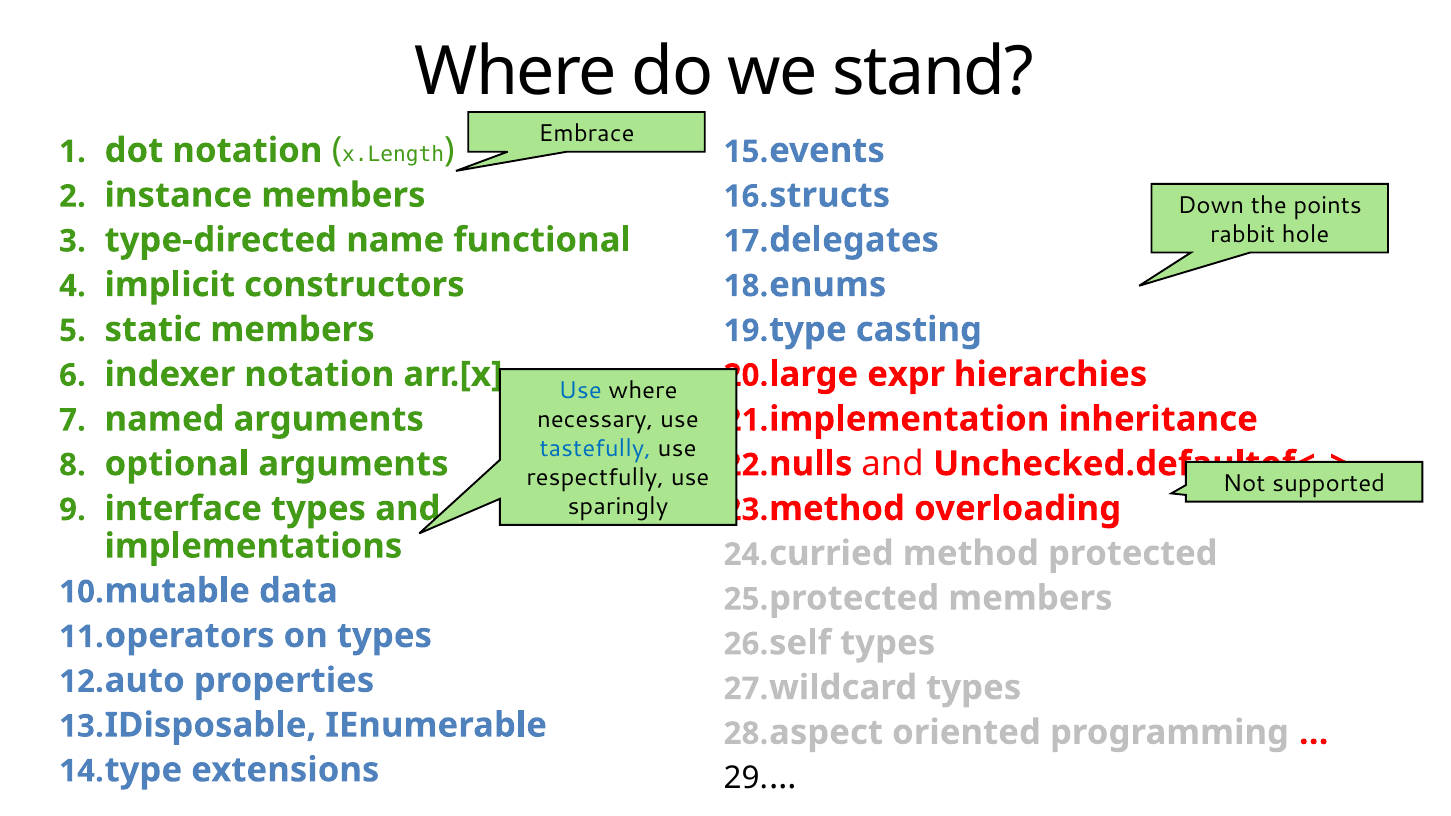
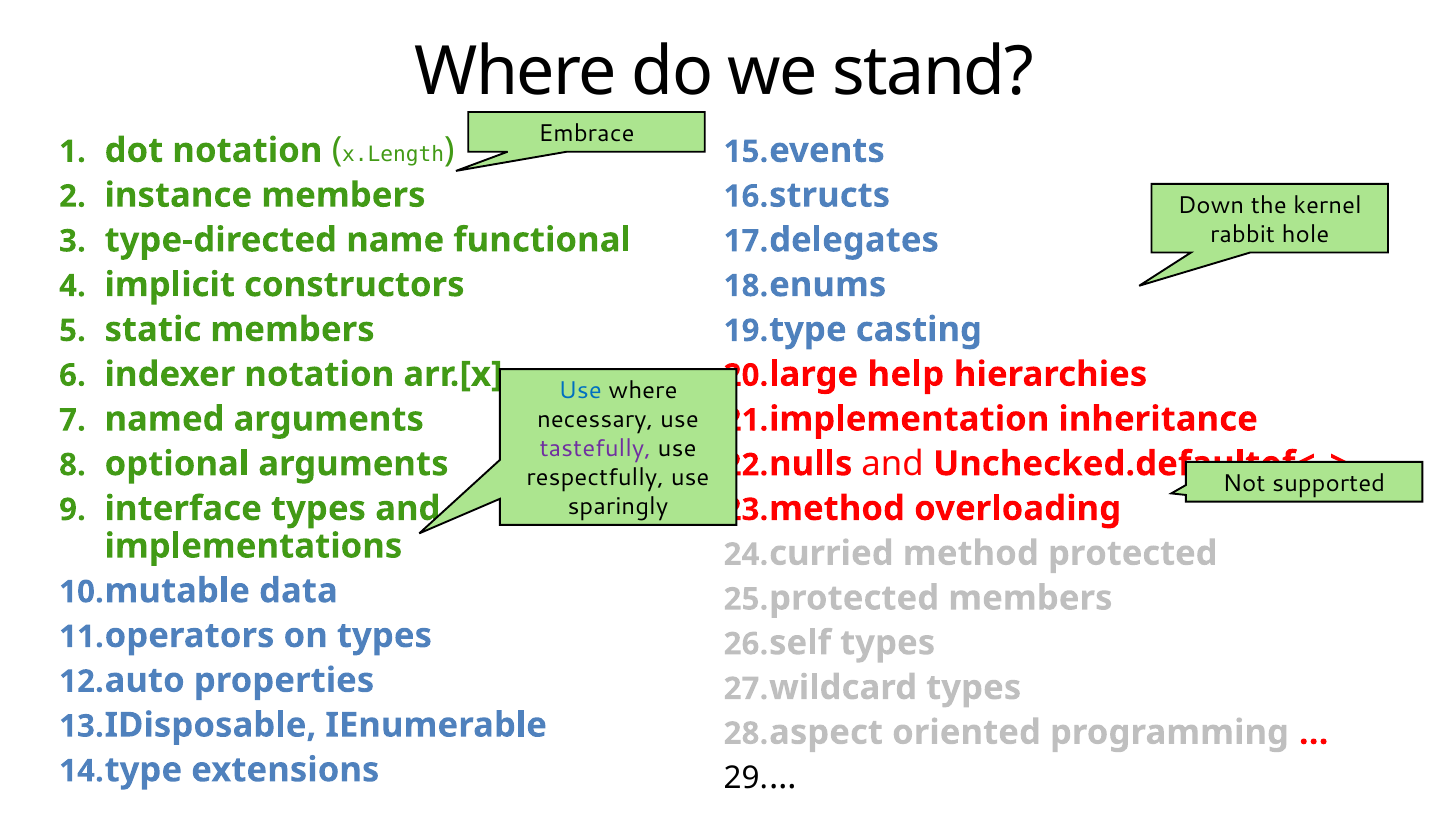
points: points -> kernel
expr: expr -> help
tastefully colour: blue -> purple
